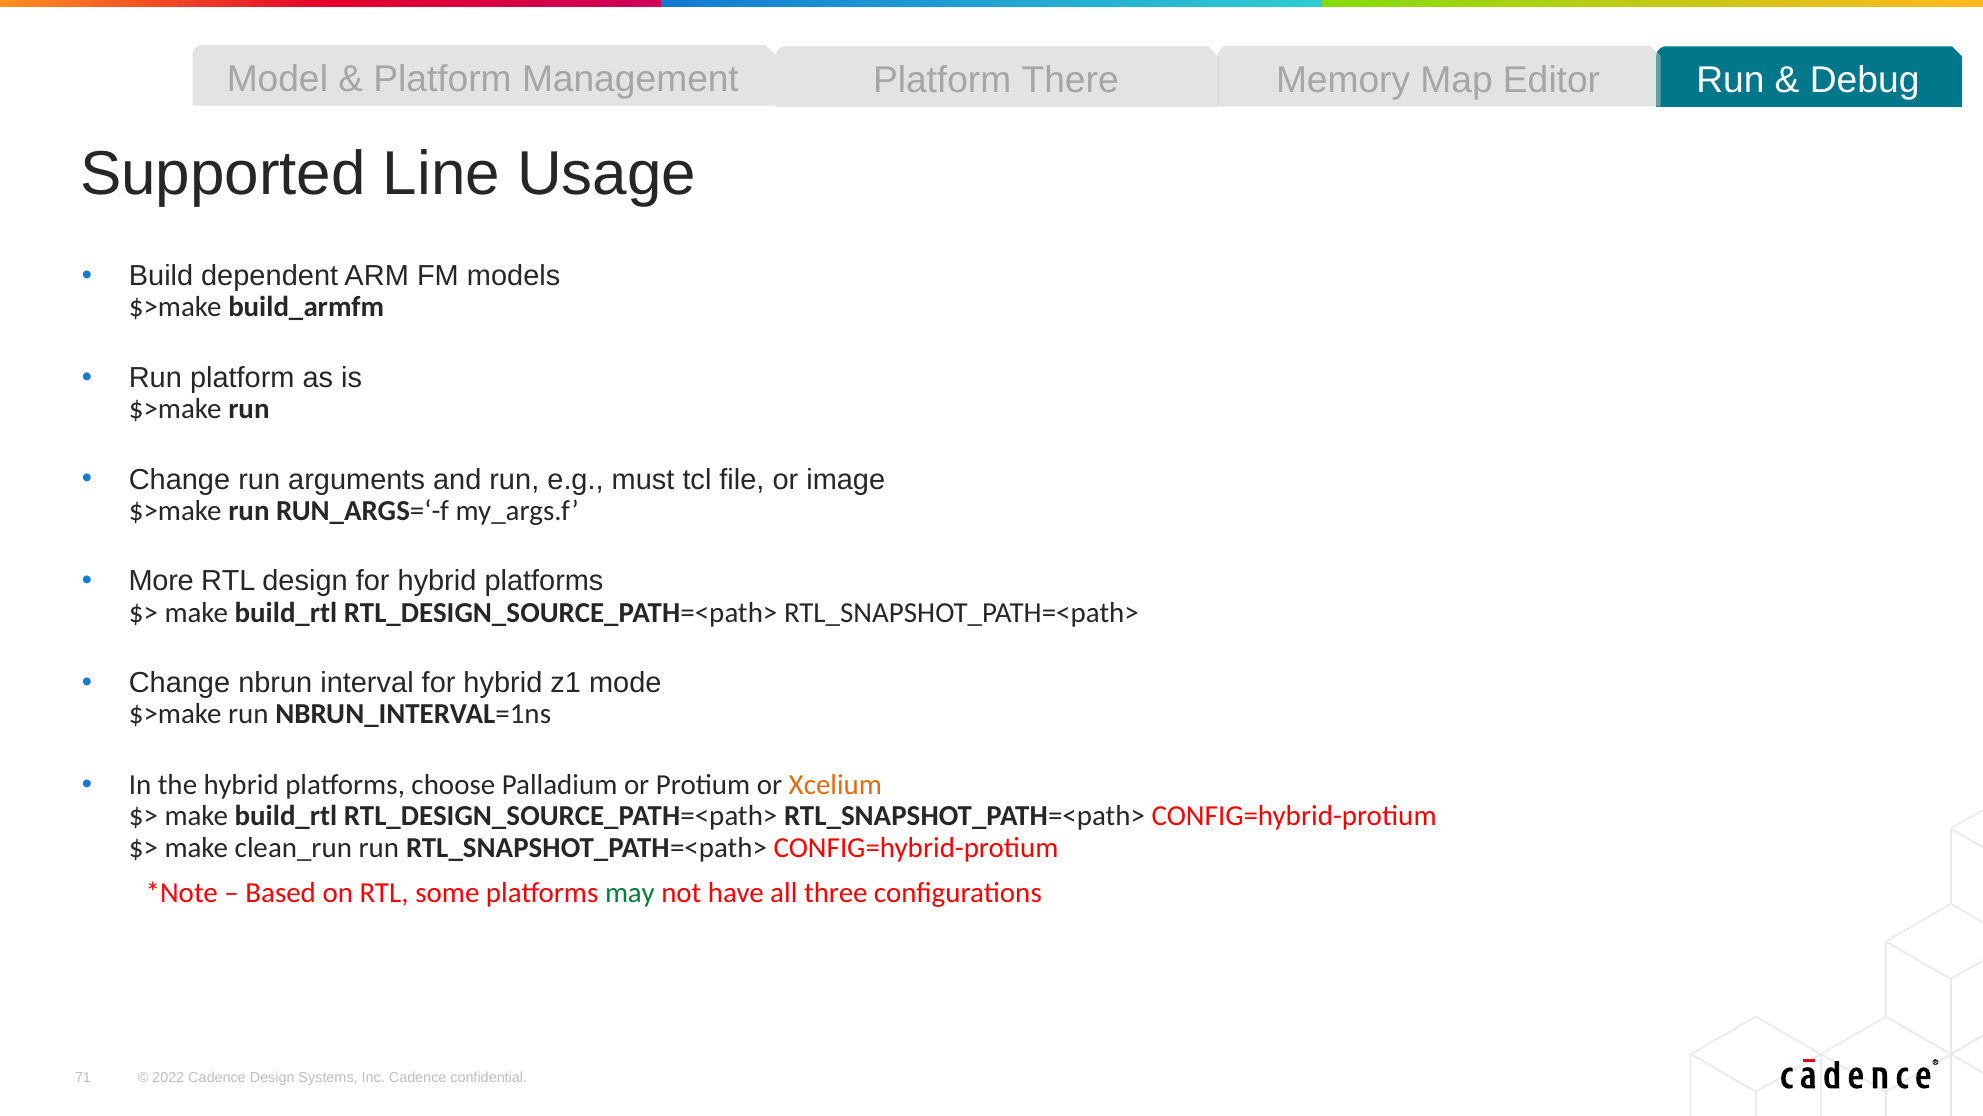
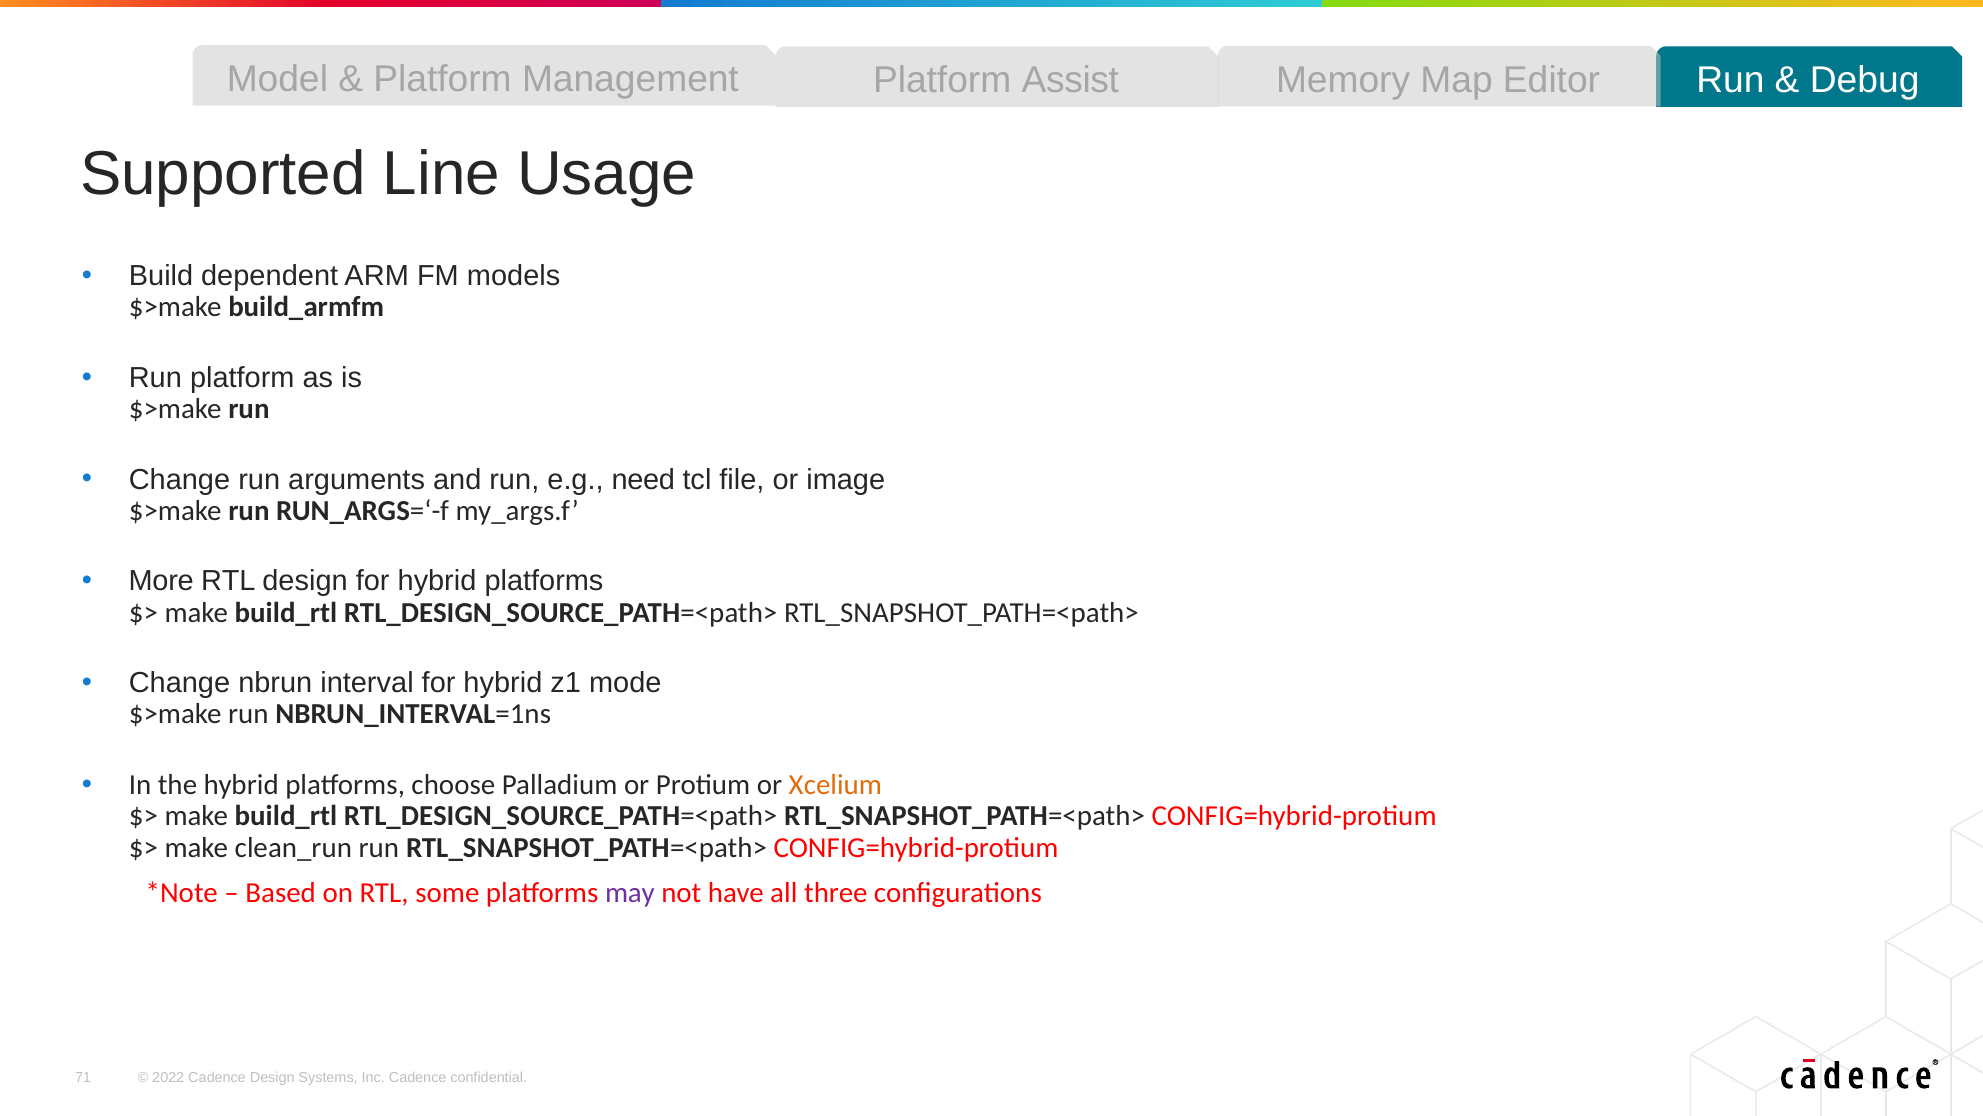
There: There -> Assist
must: must -> need
may colour: green -> purple
